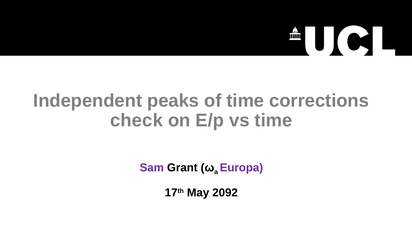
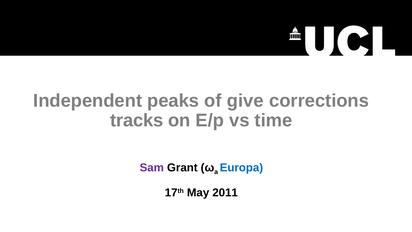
of time: time -> give
check: check -> tracks
Europa colour: purple -> blue
2092: 2092 -> 2011
